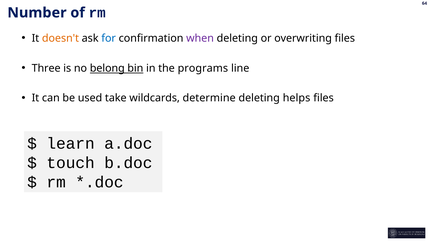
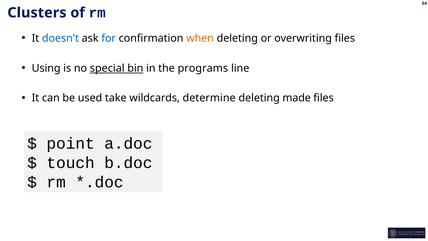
Number: Number -> Clusters
doesn't colour: orange -> blue
when colour: purple -> orange
Three: Three -> Using
belong: belong -> special
helps: helps -> made
learn: learn -> point
